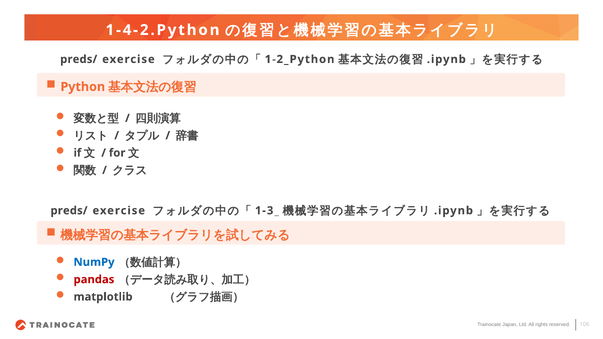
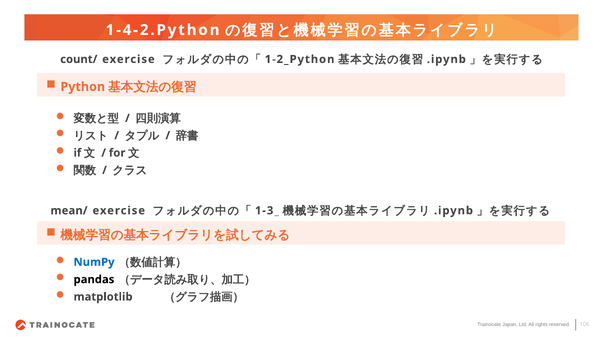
preds/ at (79, 59): preds/ -> count/
preds/ at (69, 211): preds/ -> mean/
pandas colour: red -> black
